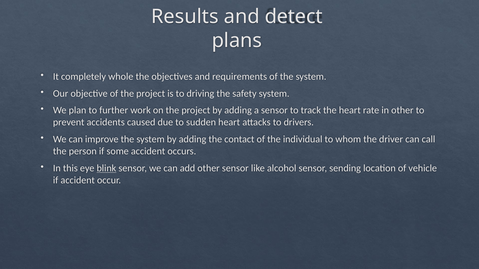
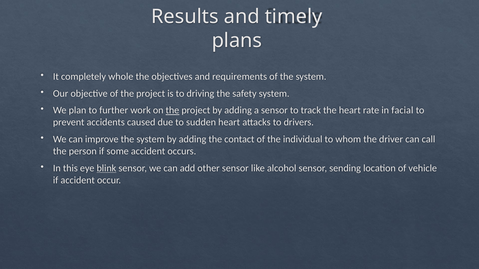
detect: detect -> timely
the at (172, 111) underline: none -> present
in other: other -> facial
